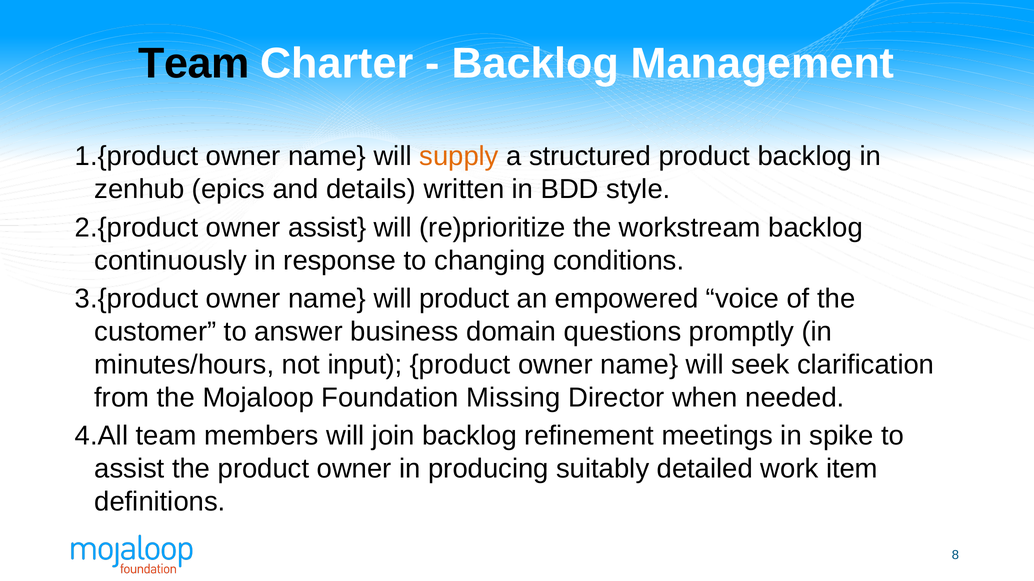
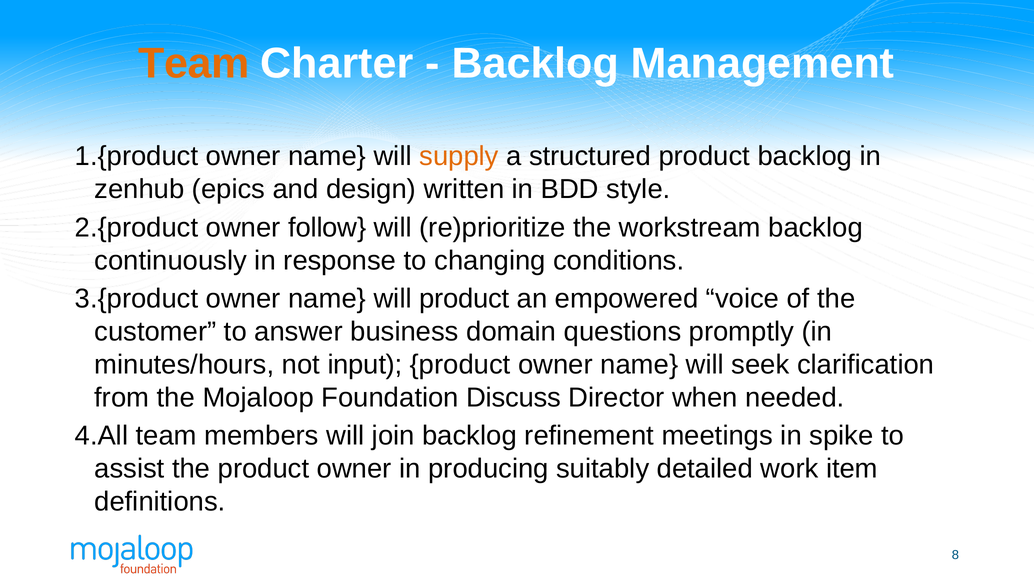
Team at (194, 64) colour: black -> orange
details: details -> design
owner assist: assist -> follow
Missing: Missing -> Discuss
